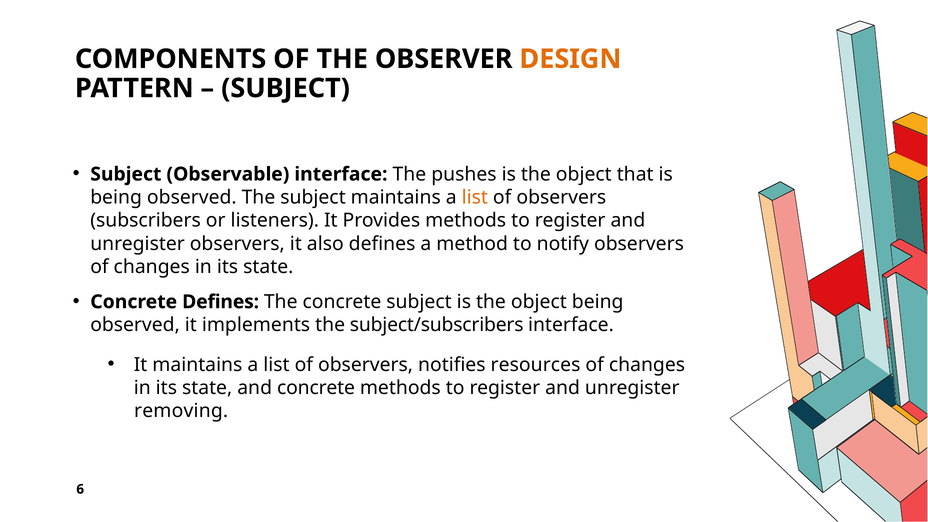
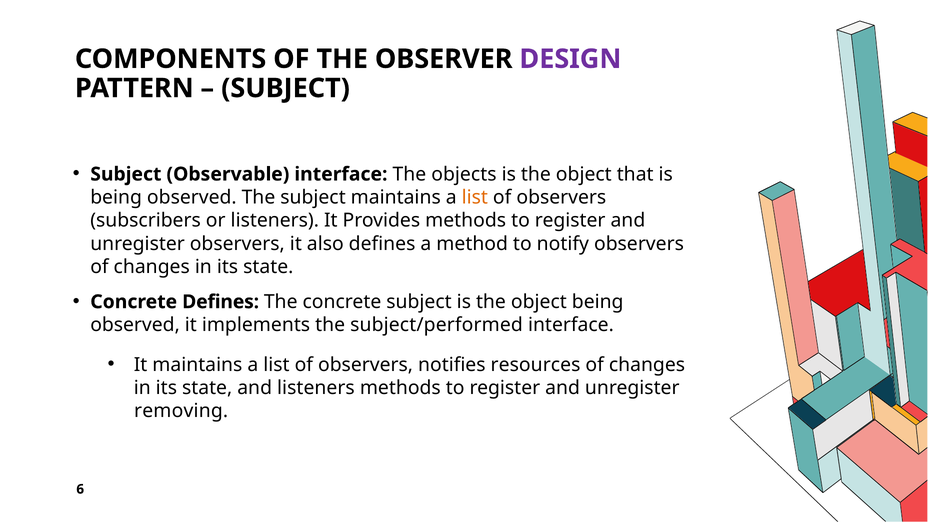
DESIGN colour: orange -> purple
pushes: pushes -> objects
subject/subscribers: subject/subscribers -> subject/performed
and concrete: concrete -> listeners
